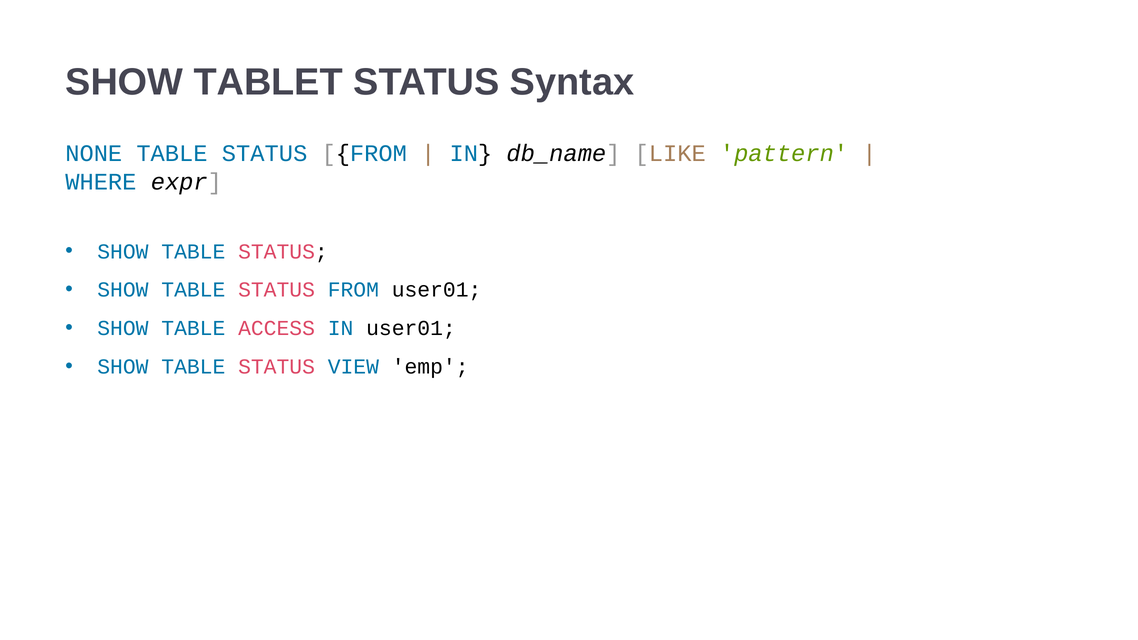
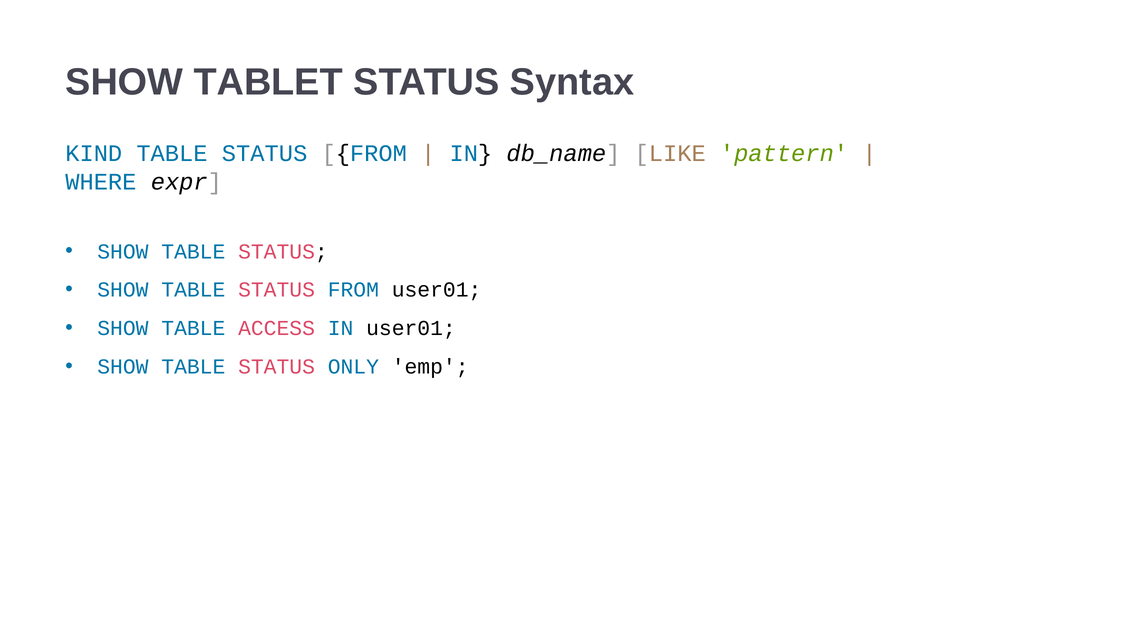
NONE: NONE -> KIND
VIEW: VIEW -> ONLY
